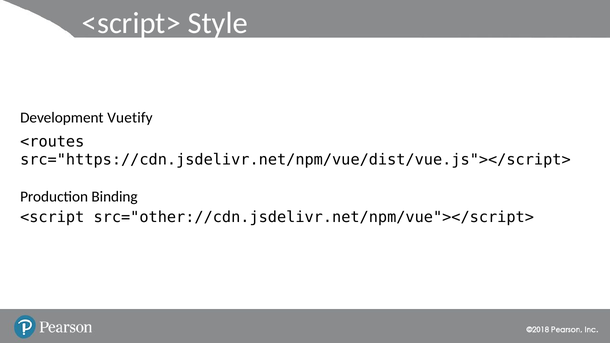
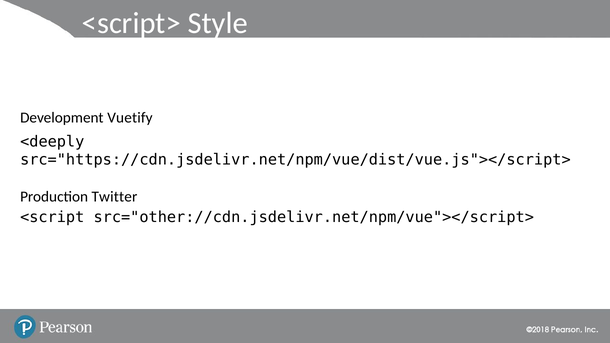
<routes: <routes -> <deeply
Binding: Binding -> Twitter
